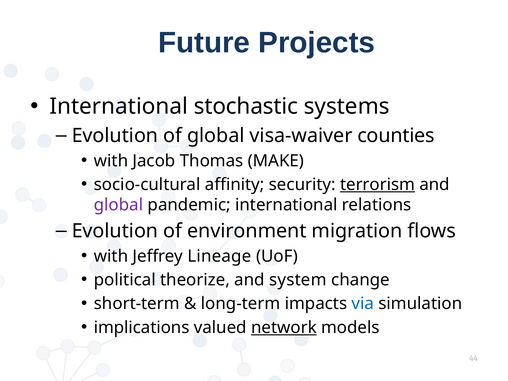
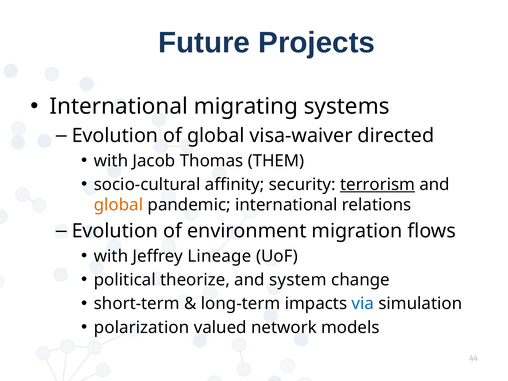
stochastic: stochastic -> migrating
counties: counties -> directed
MAKE: MAKE -> THEM
global at (119, 205) colour: purple -> orange
implications: implications -> polarization
network underline: present -> none
